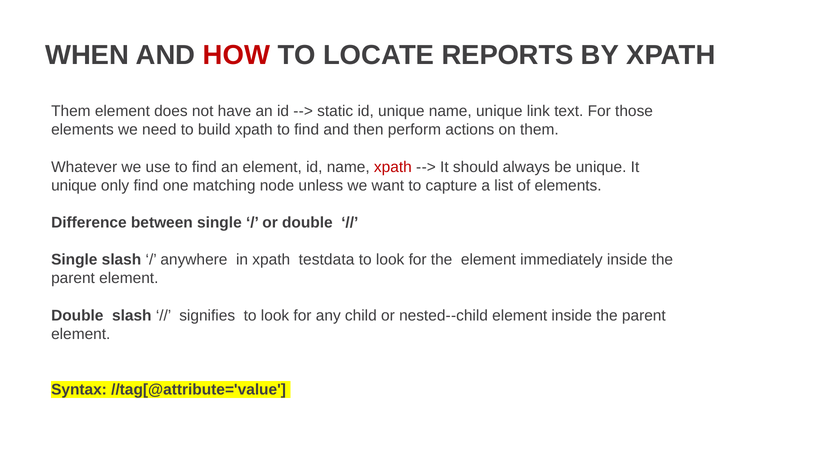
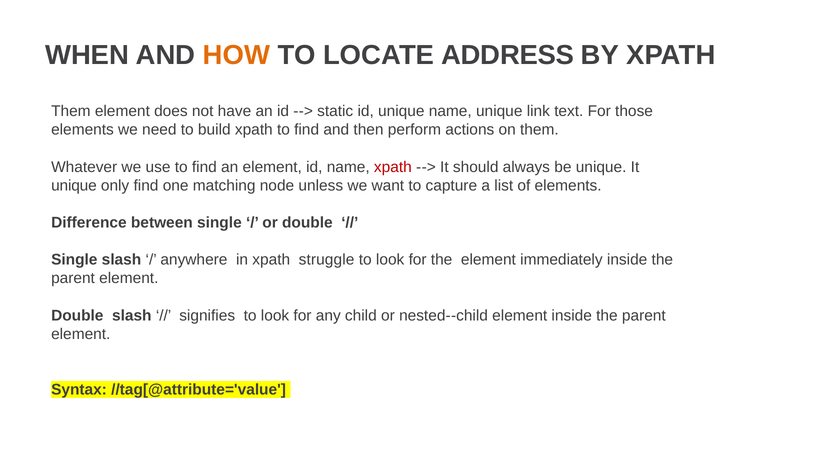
HOW colour: red -> orange
REPORTS: REPORTS -> ADDRESS
testdata: testdata -> struggle
